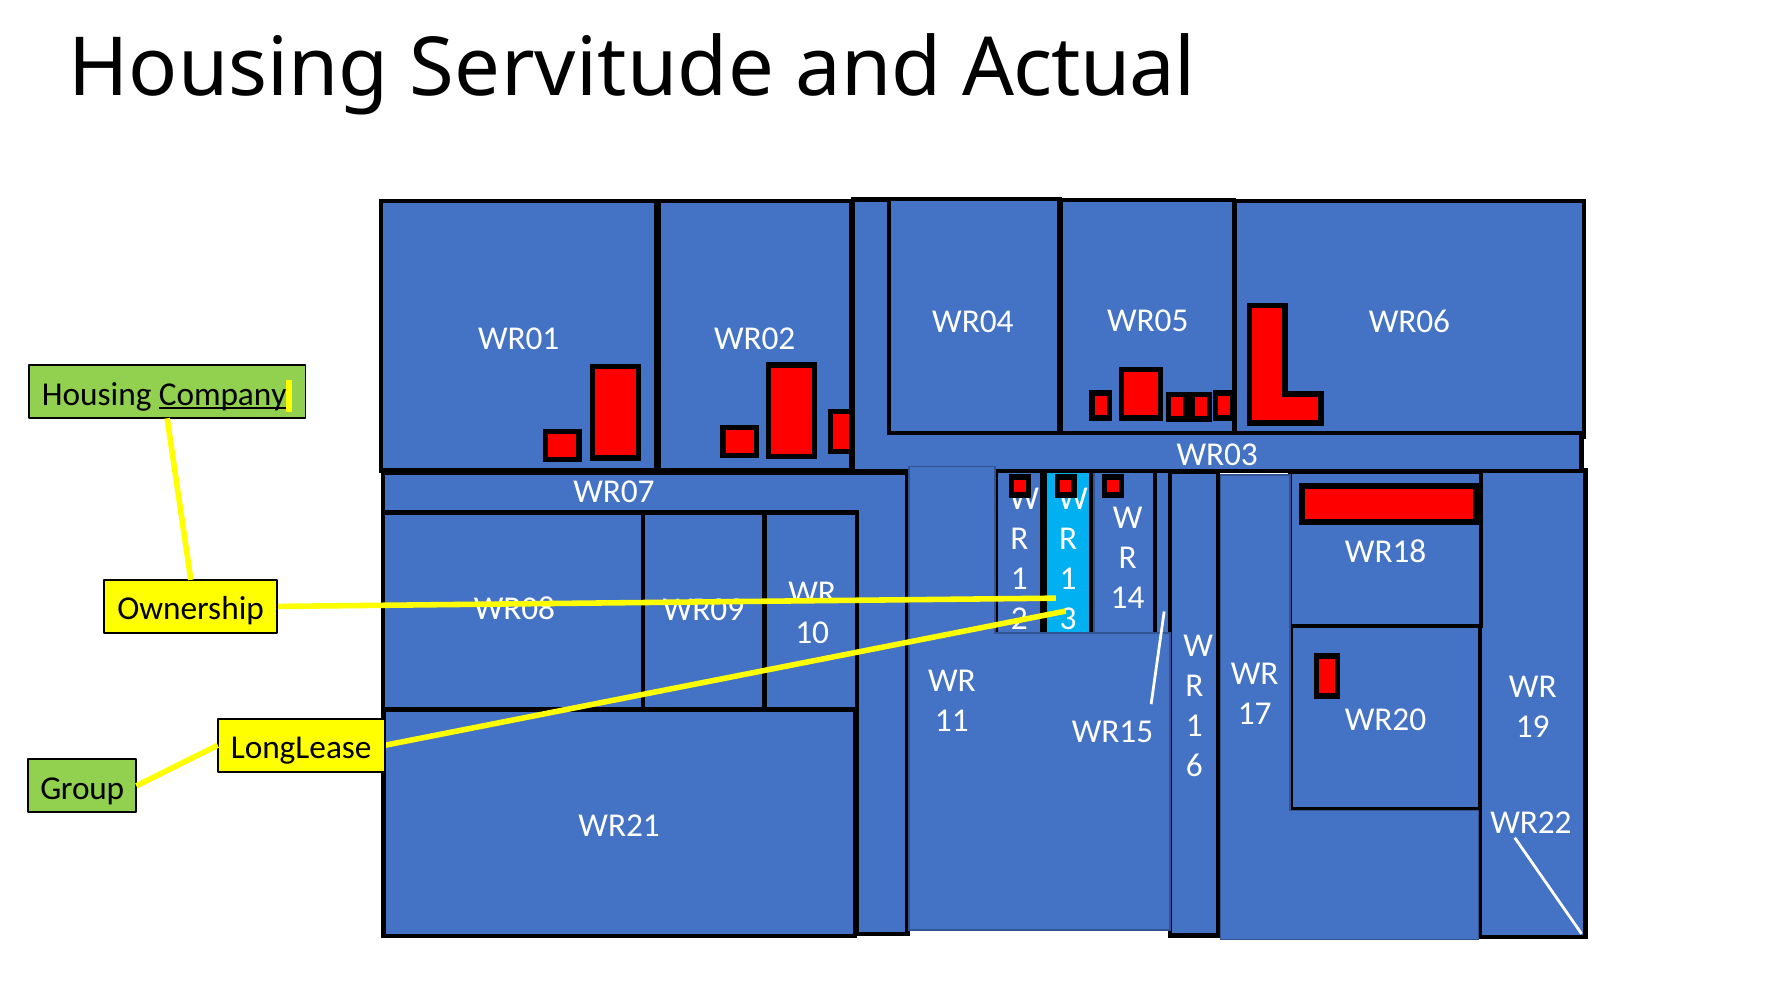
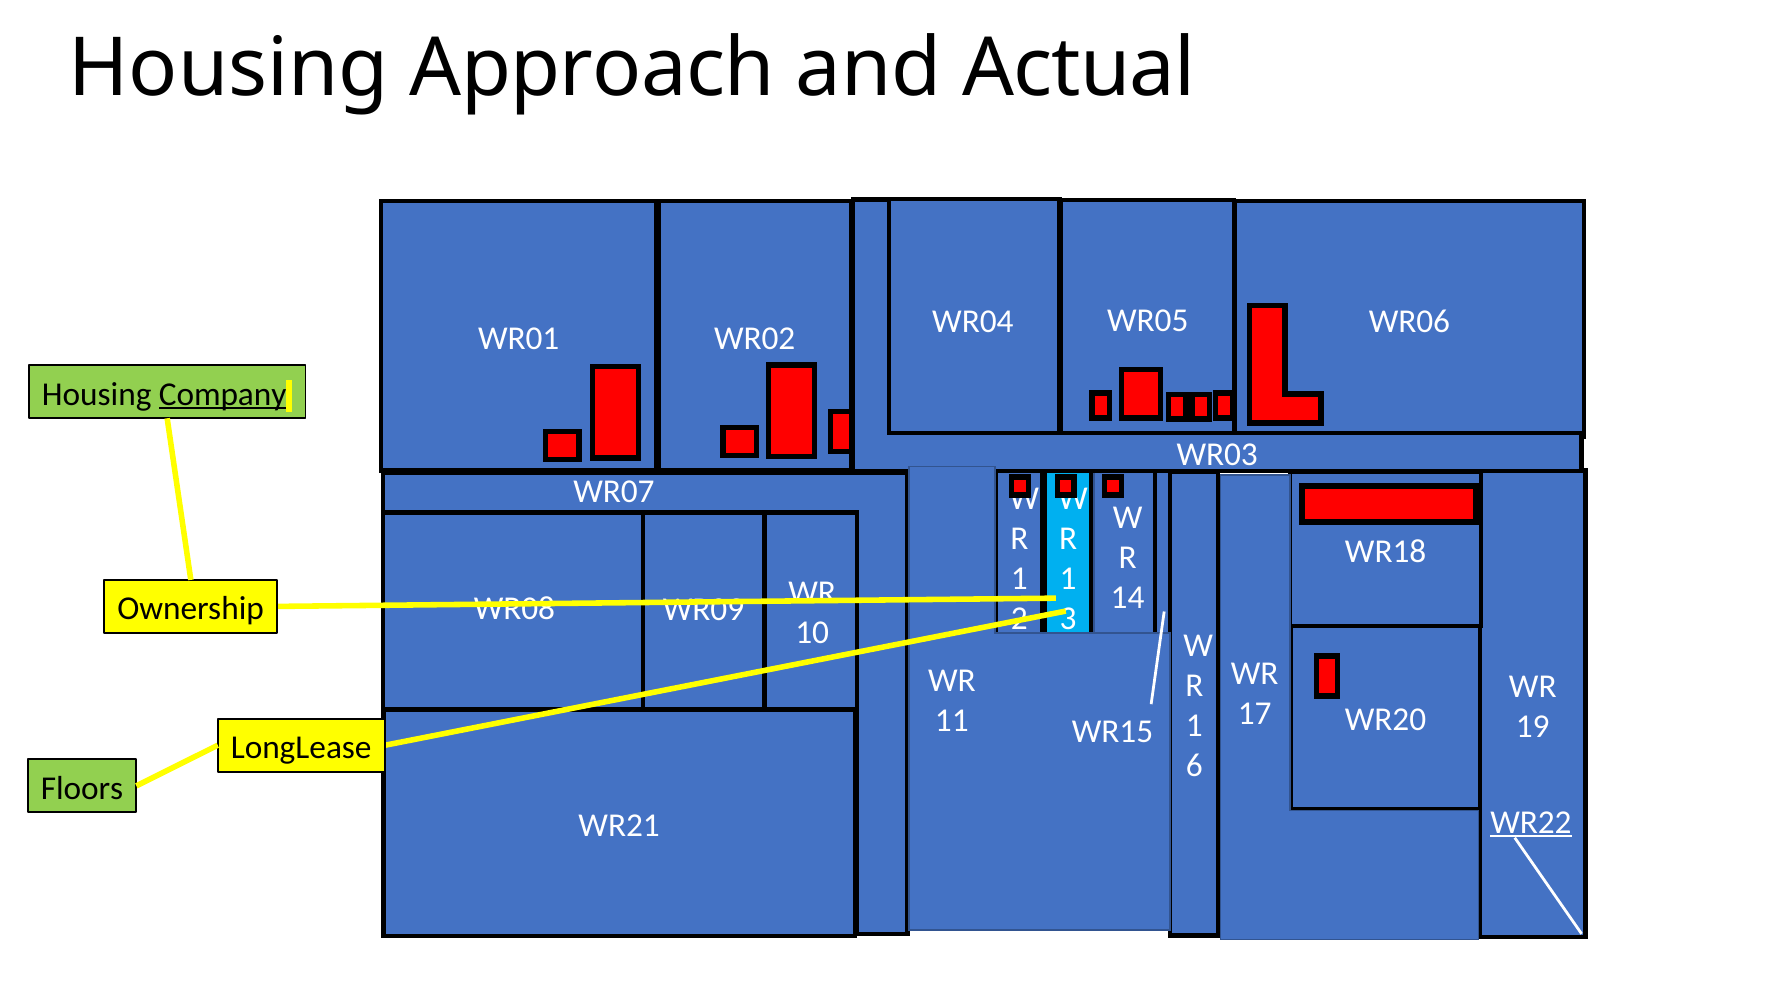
Servitude: Servitude -> Approach
Group: Group -> Floors
WR22 at (1531, 822) underline: none -> present
